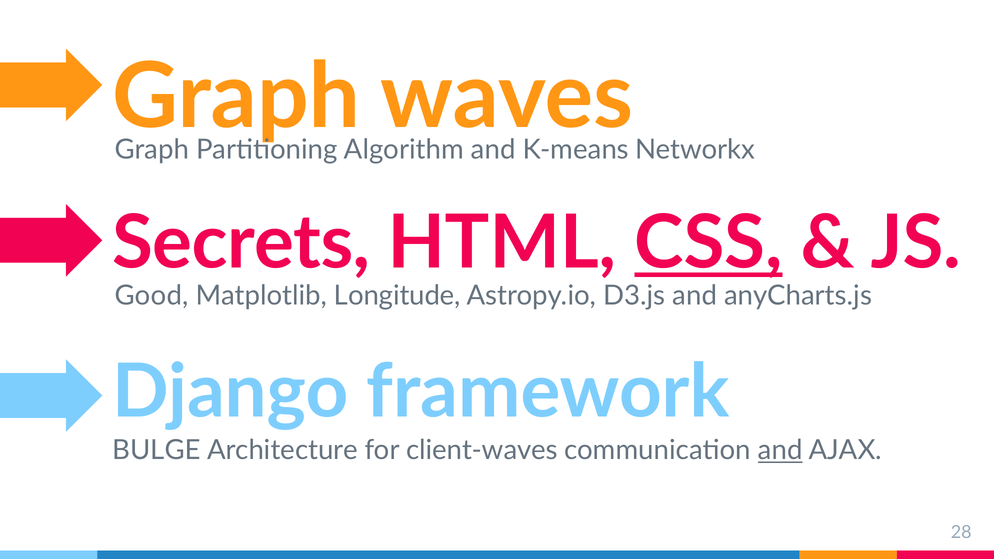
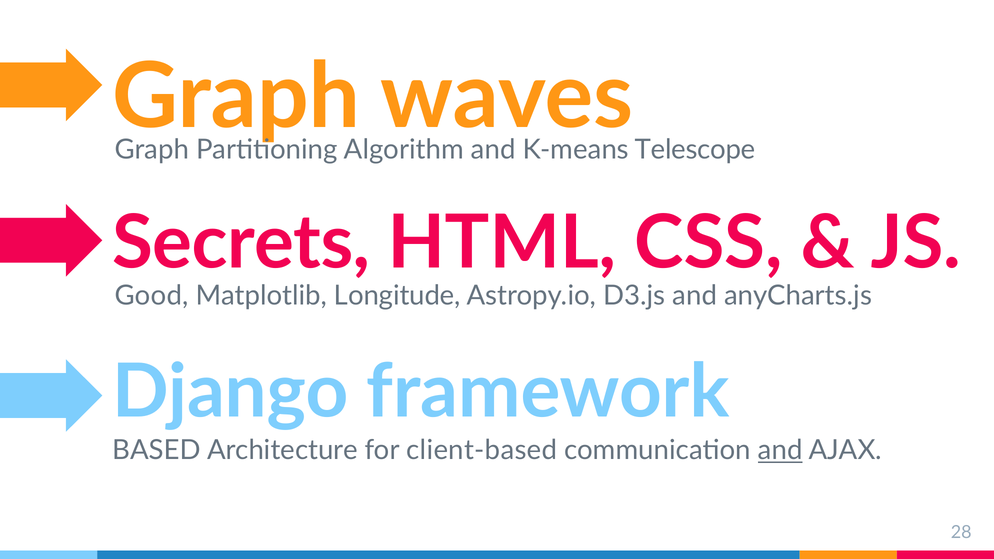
Networkx: Networkx -> Telescope
CSS underline: present -> none
BULGE: BULGE -> BASED
client-waves: client-waves -> client-based
